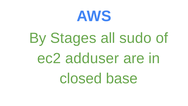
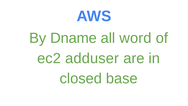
Stages: Stages -> Dname
sudo: sudo -> word
